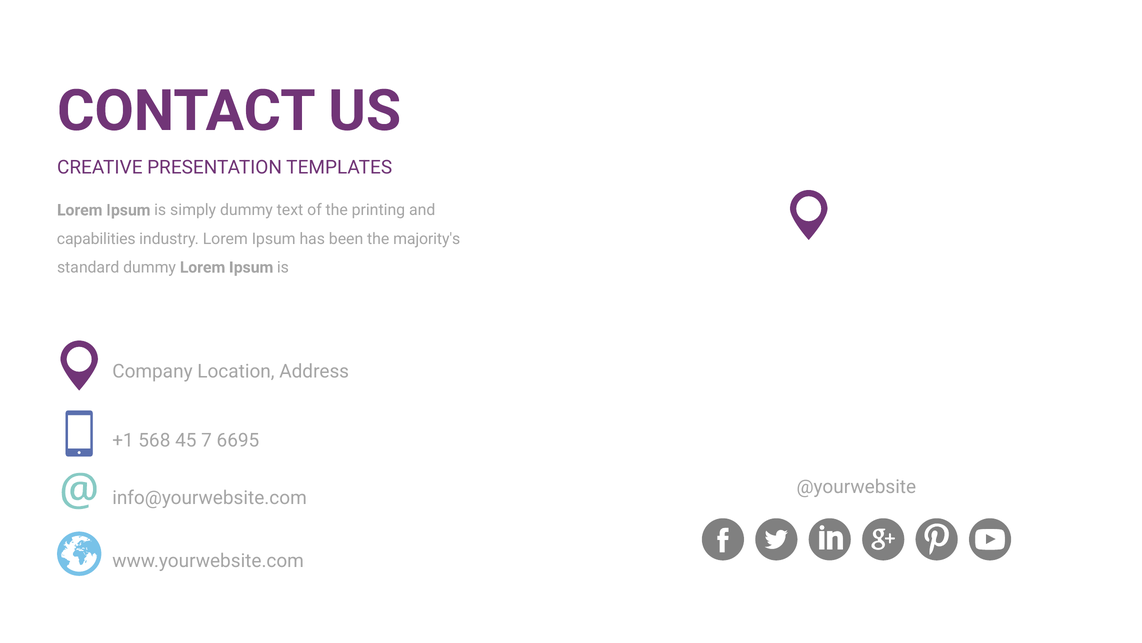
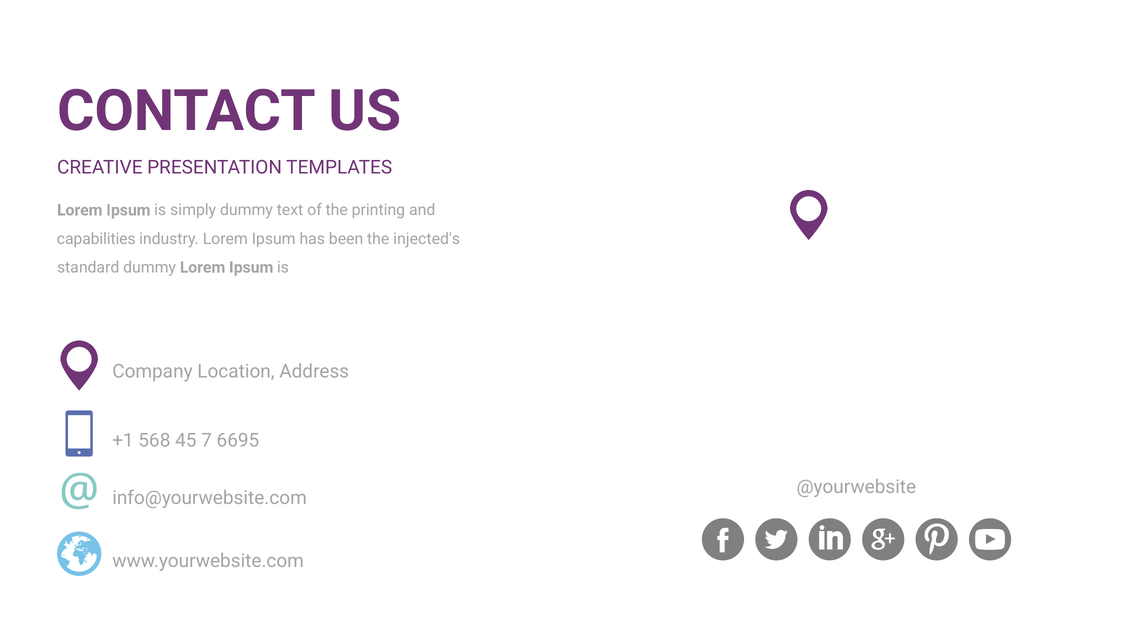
majority's: majority's -> injected's
